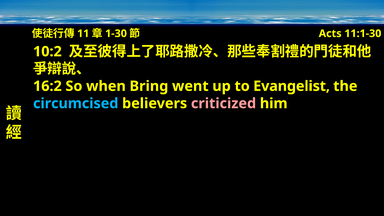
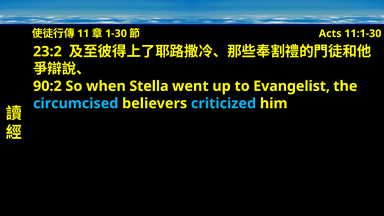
10:2: 10:2 -> 23:2
16:2: 16:2 -> 90:2
Bring: Bring -> Stella
criticized colour: pink -> light blue
